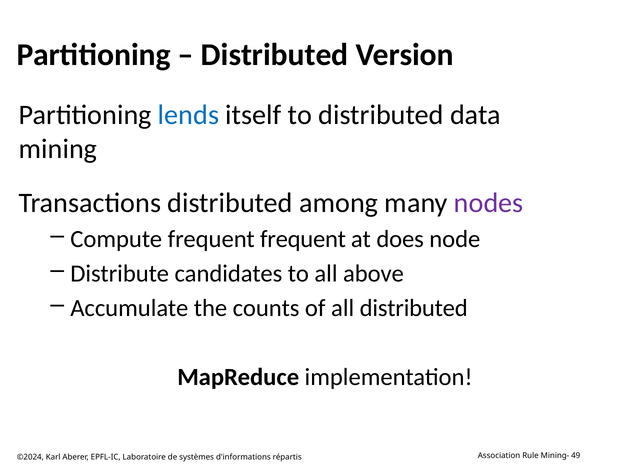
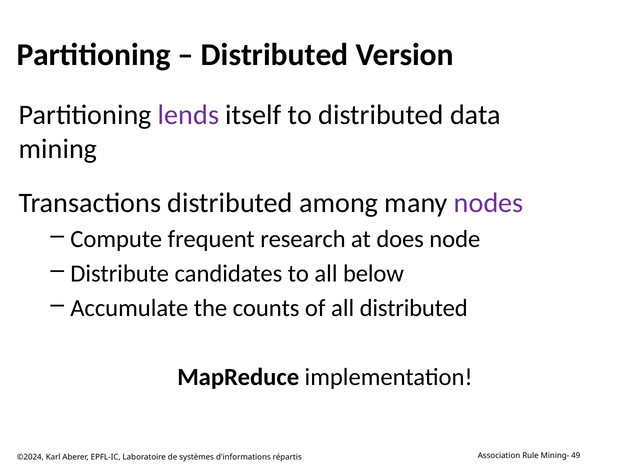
lends colour: blue -> purple
frequent frequent: frequent -> research
above: above -> below
